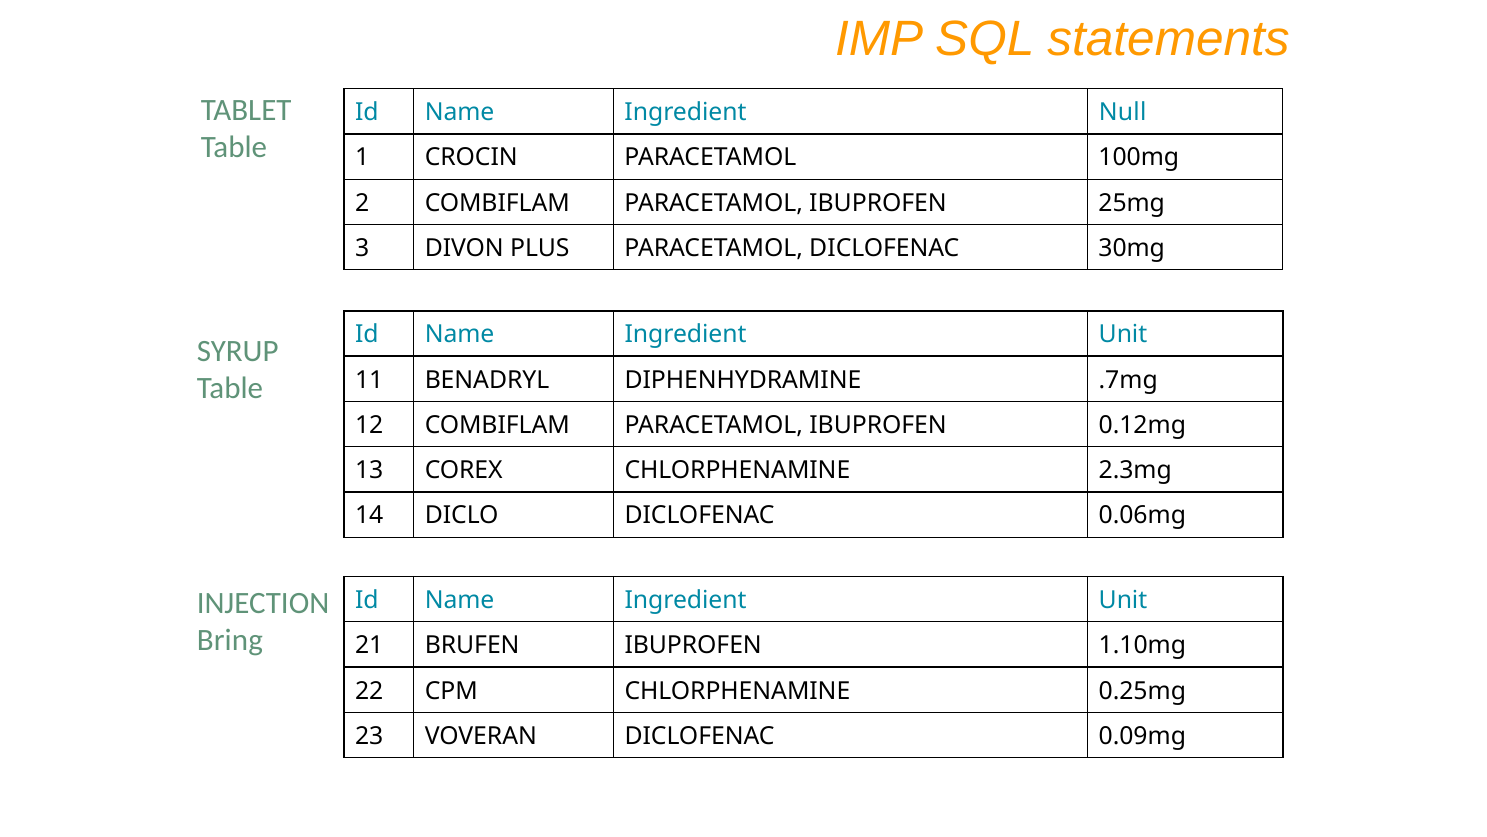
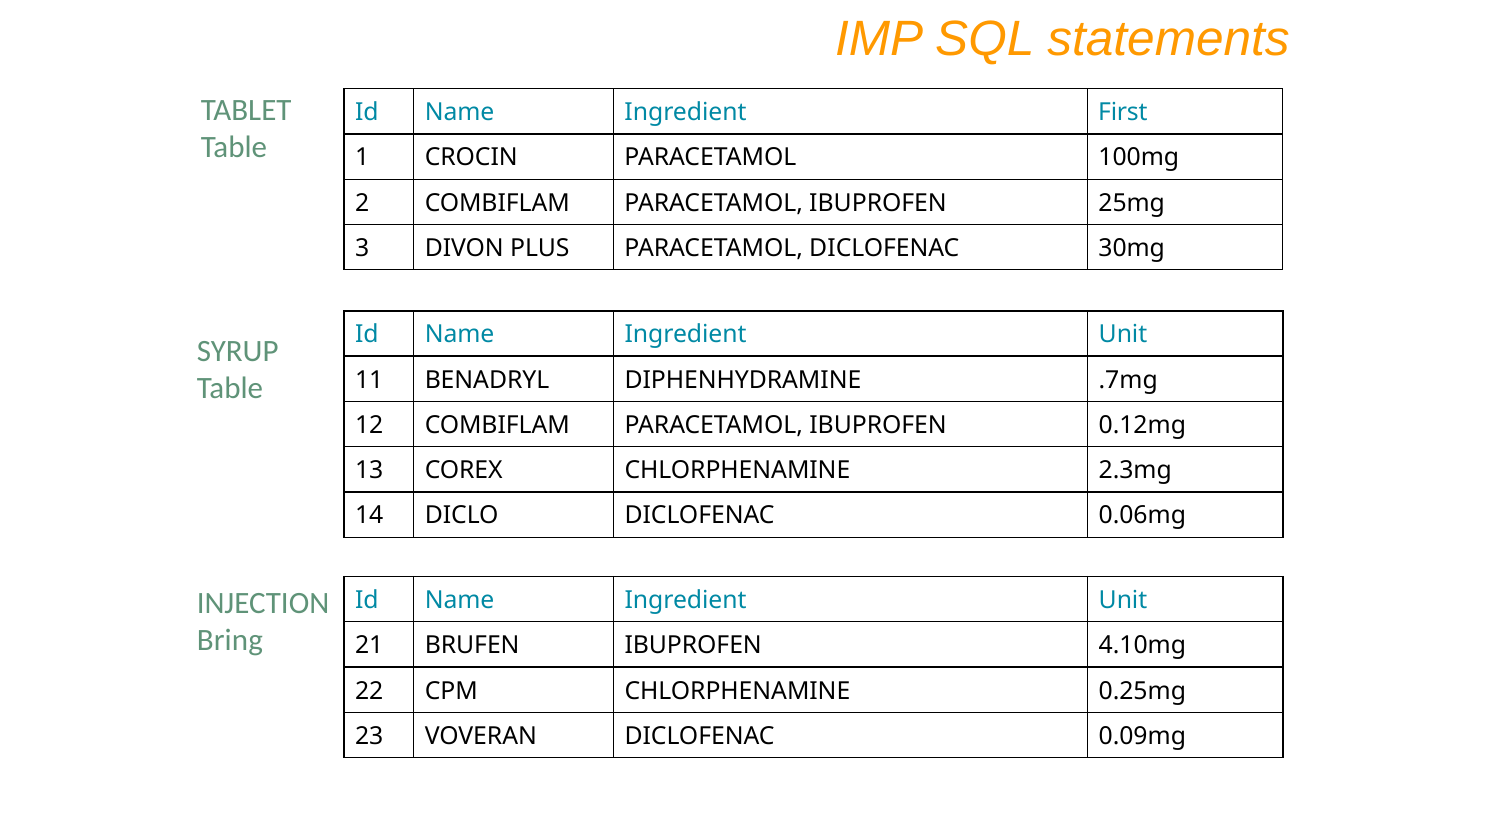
Null: Null -> First
1.10mg: 1.10mg -> 4.10mg
